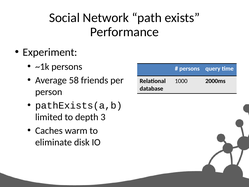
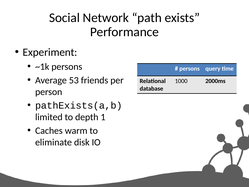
58: 58 -> 53
3: 3 -> 1
